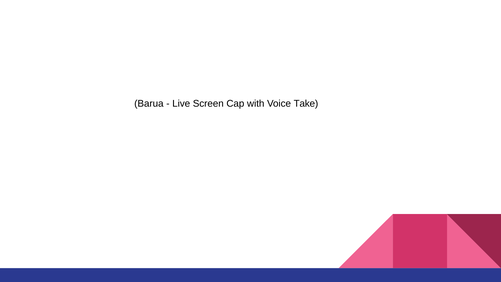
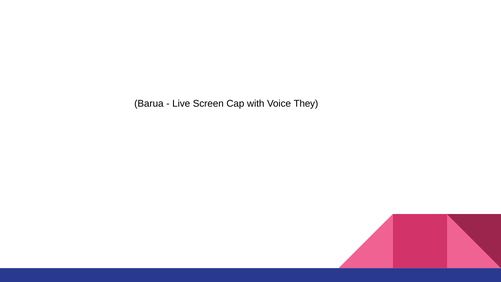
Take: Take -> They
